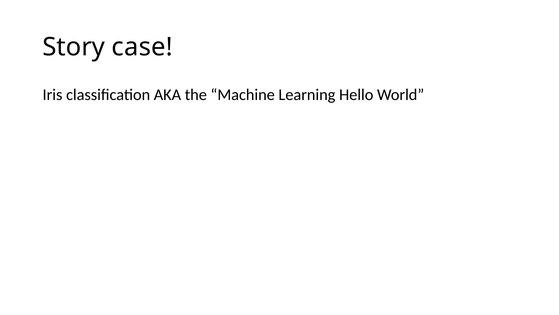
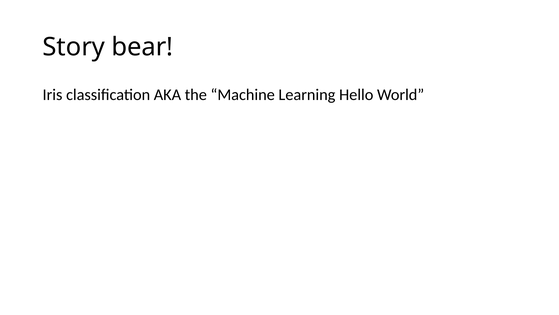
case: case -> bear
